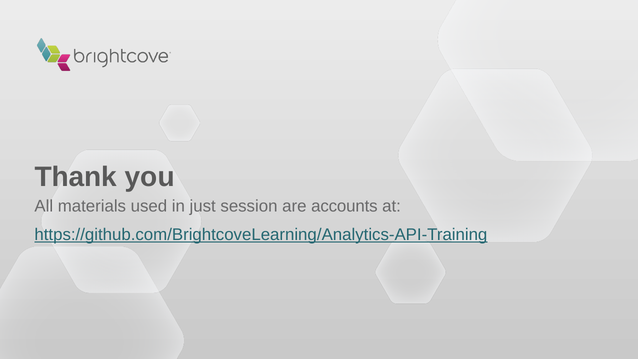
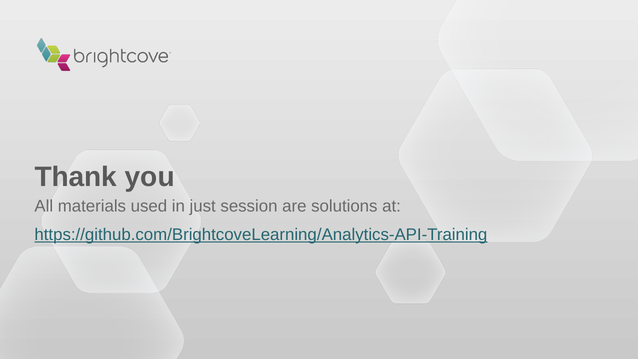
accounts: accounts -> solutions
